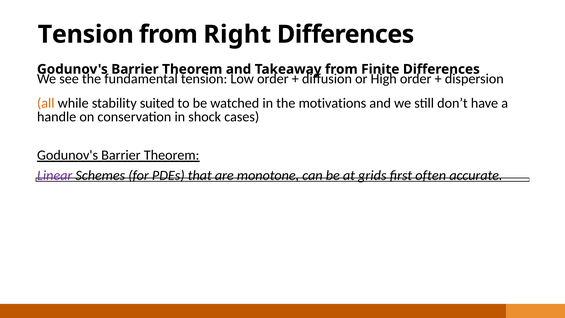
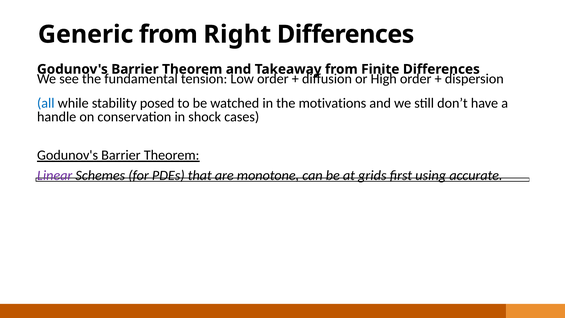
Tension at (86, 34): Tension -> Generic
all colour: orange -> blue
suited: suited -> posed
often: often -> using
